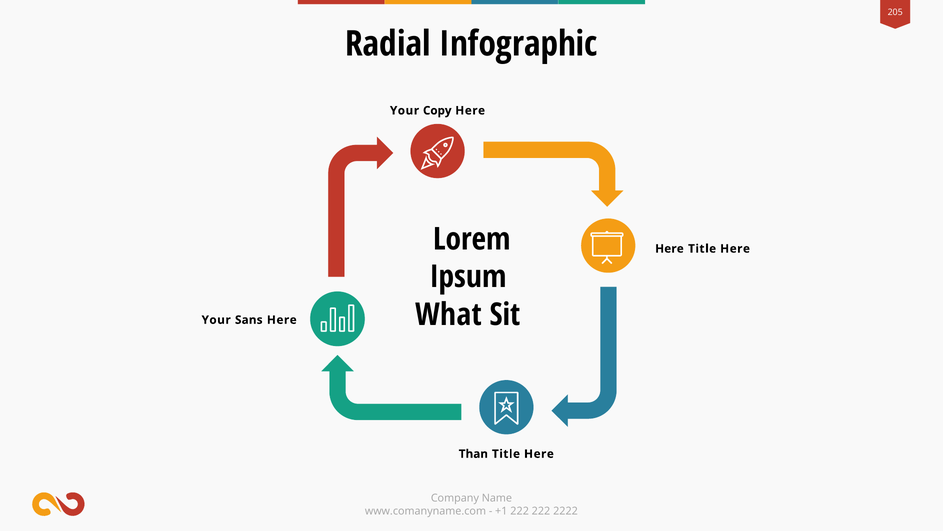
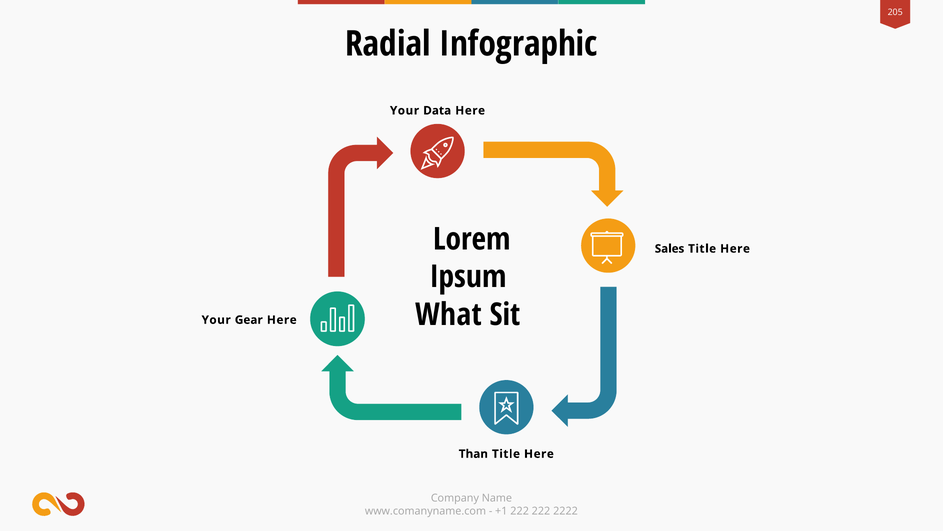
Copy: Copy -> Data
Here at (669, 248): Here -> Sales
Sans: Sans -> Gear
